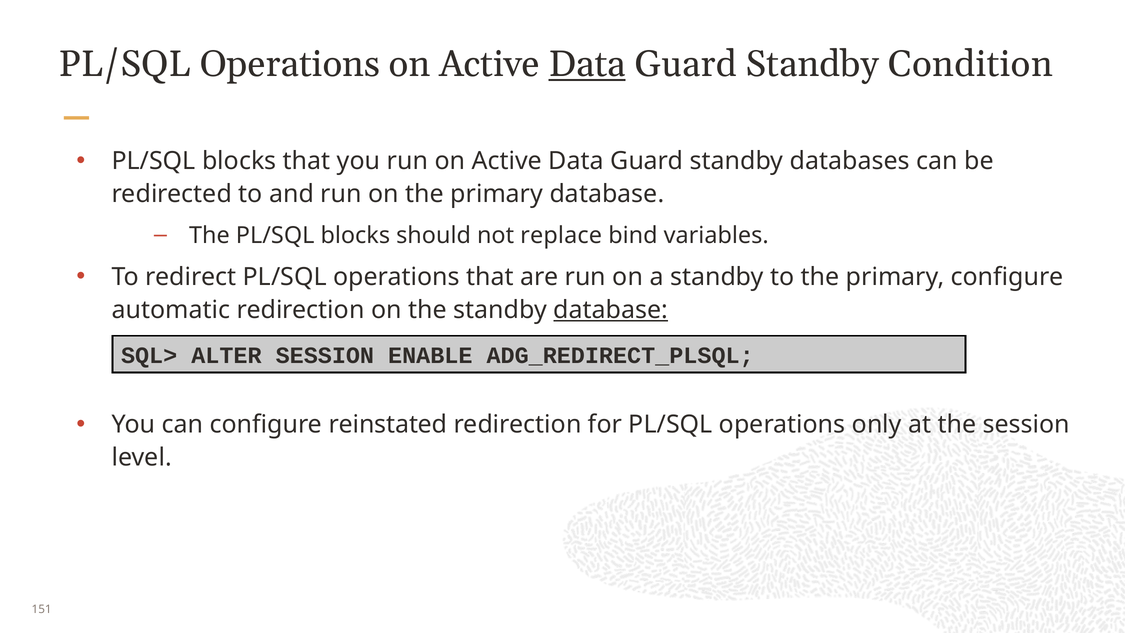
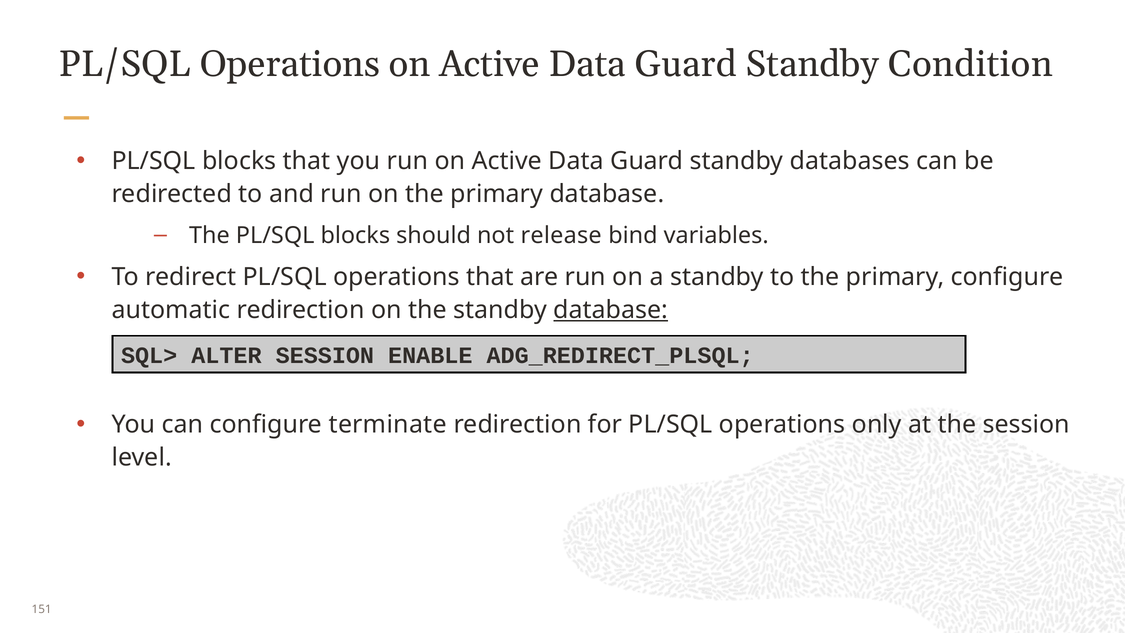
Data at (587, 64) underline: present -> none
replace: replace -> release
reinstated: reinstated -> terminate
